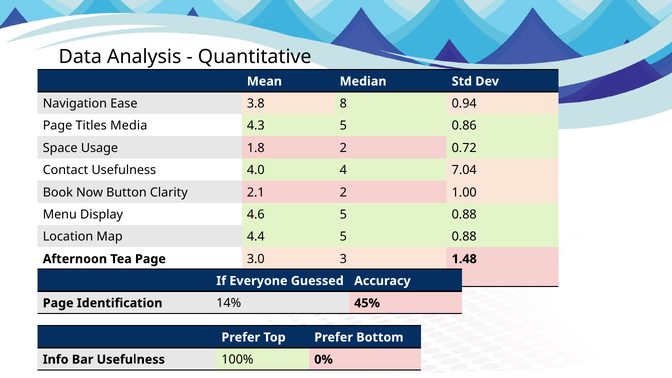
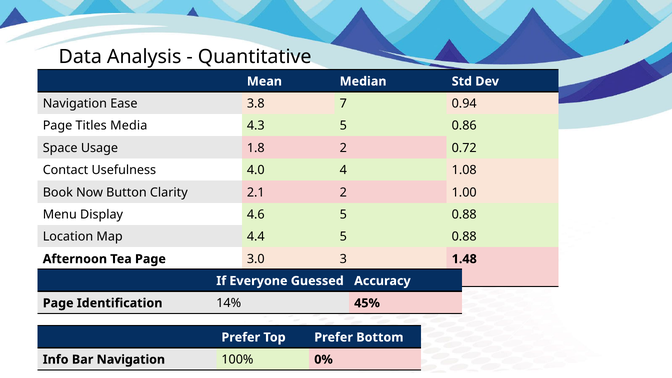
8: 8 -> 7
7.04: 7.04 -> 1.08
Bar Usefulness: Usefulness -> Navigation
